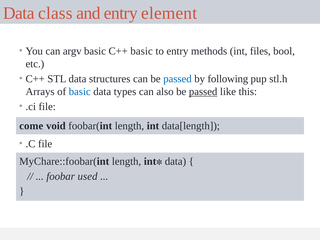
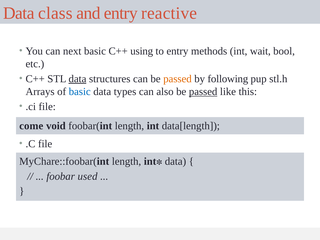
element: element -> reactive
argv: argv -> next
C++ basic: basic -> using
files: files -> wait
data at (77, 79) underline: none -> present
passed at (177, 79) colour: blue -> orange
